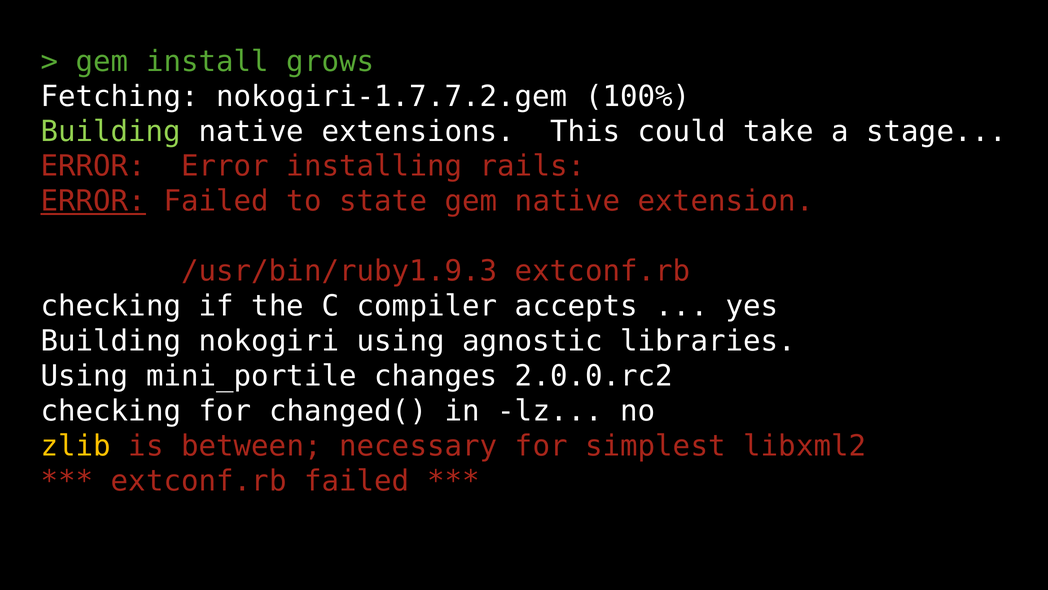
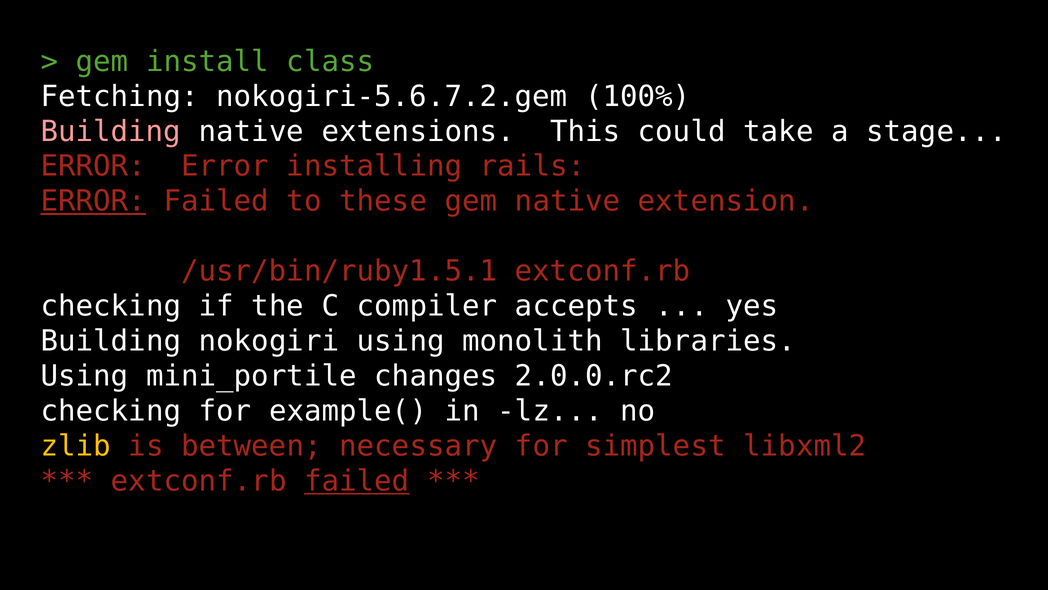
grows: grows -> class
nokogiri-1.7.7.2.gem: nokogiri-1.7.7.2.gem -> nokogiri-5.6.7.2.gem
Building at (111, 131) colour: light green -> pink
state: state -> these
/usr/bin/ruby1.9.3: /usr/bin/ruby1.9.3 -> /usr/bin/ruby1.5.1
agnostic: agnostic -> monolith
changed(: changed( -> example(
failed at (357, 481) underline: none -> present
